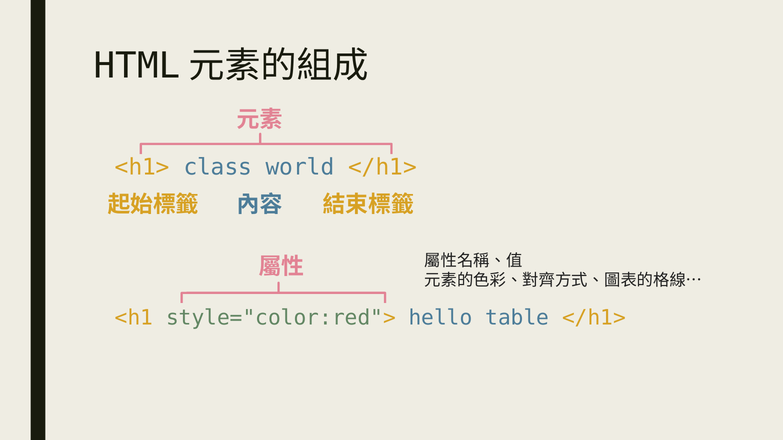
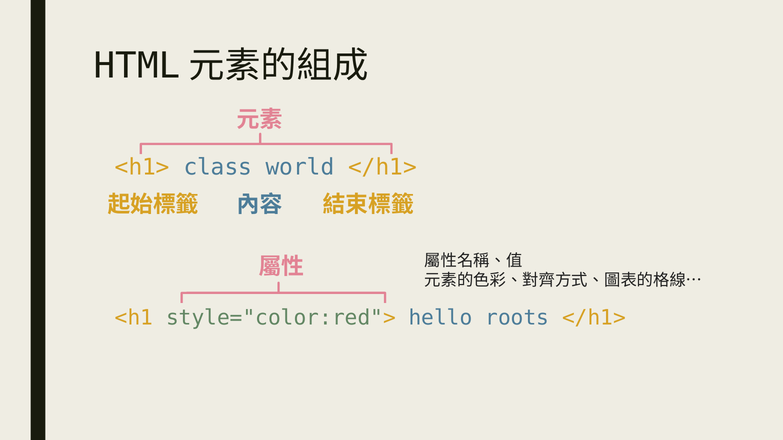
table: table -> roots
